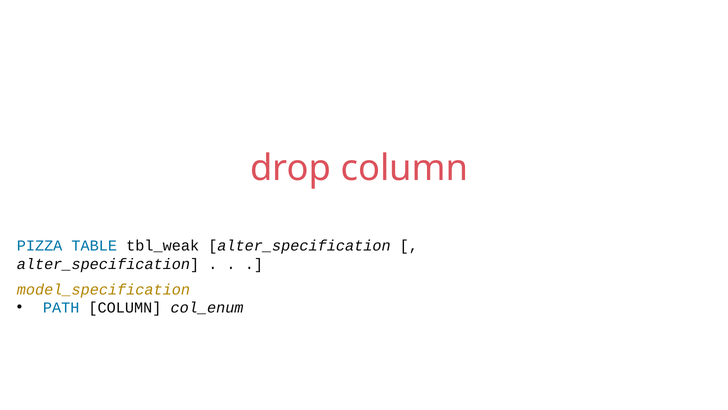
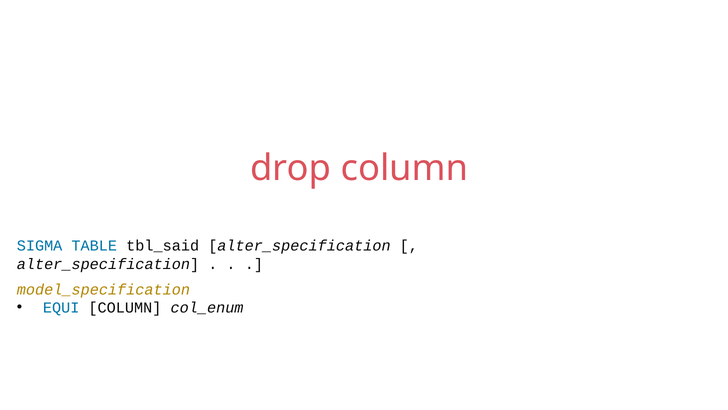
PIZZA: PIZZA -> SIGMA
tbl_weak: tbl_weak -> tbl_said
PATH: PATH -> EQUI
